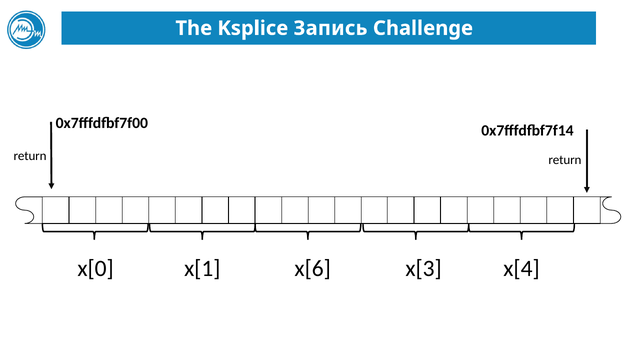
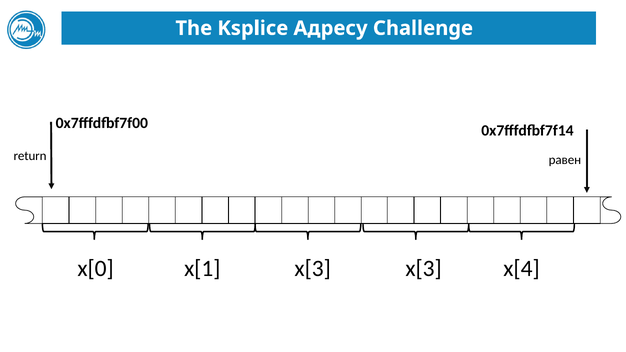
Запись: Запись -> Адресу
return at (565, 160): return -> равен
x[1 x[6: x[6 -> x[3
